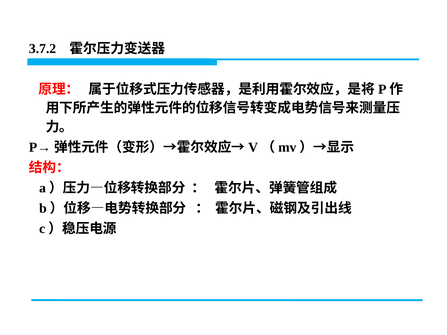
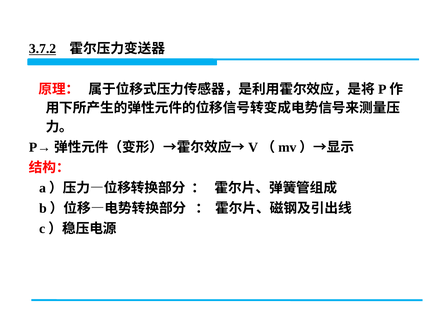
3.7.2 underline: none -> present
